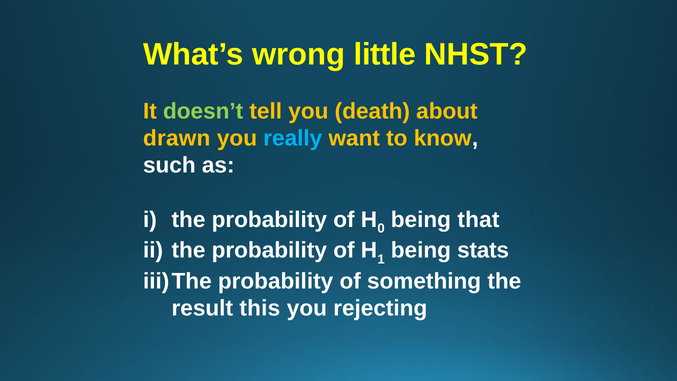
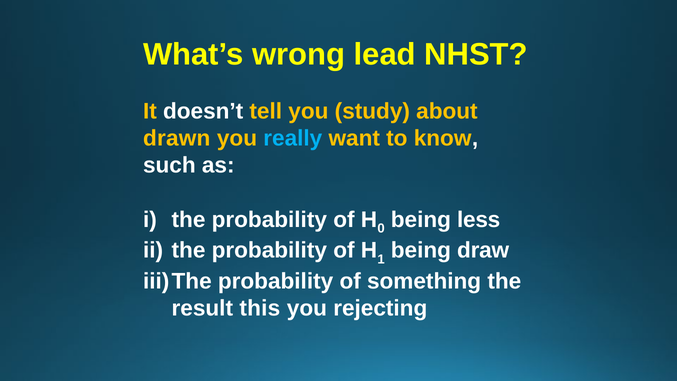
little: little -> lead
doesn’t colour: light green -> white
death: death -> study
that: that -> less
stats: stats -> draw
